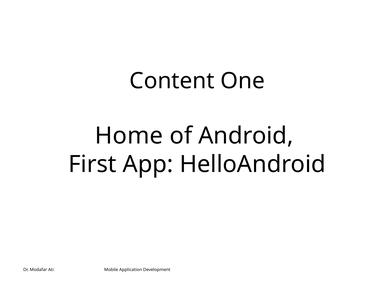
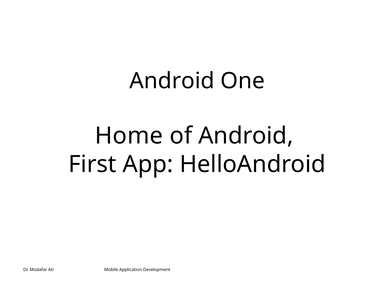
Content at (172, 81): Content -> Android
